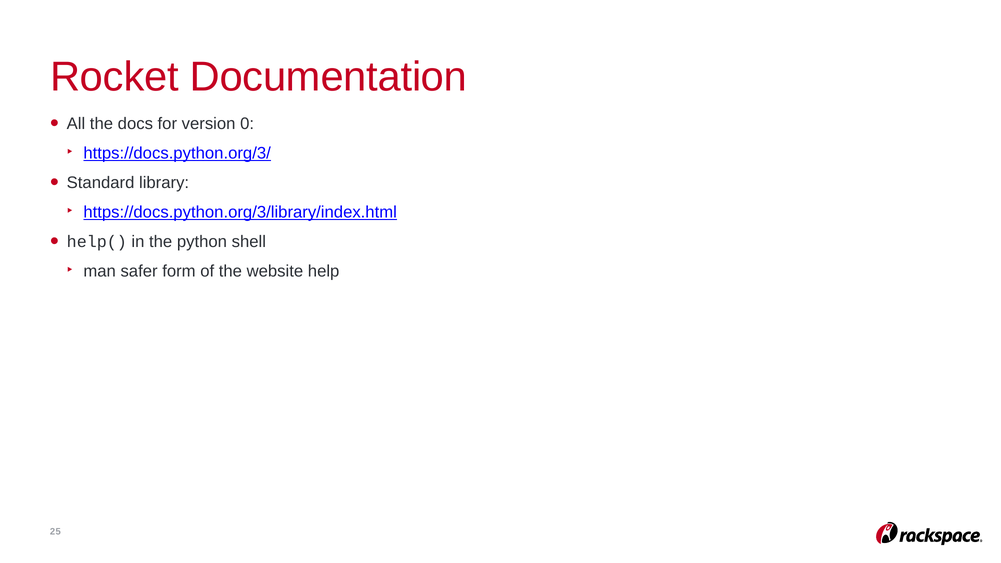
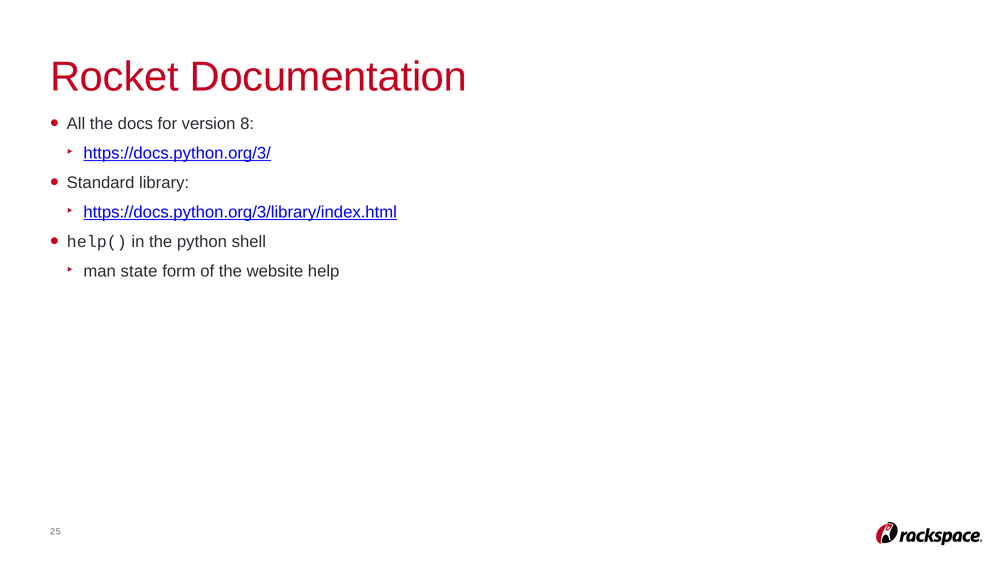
0: 0 -> 8
safer: safer -> state
